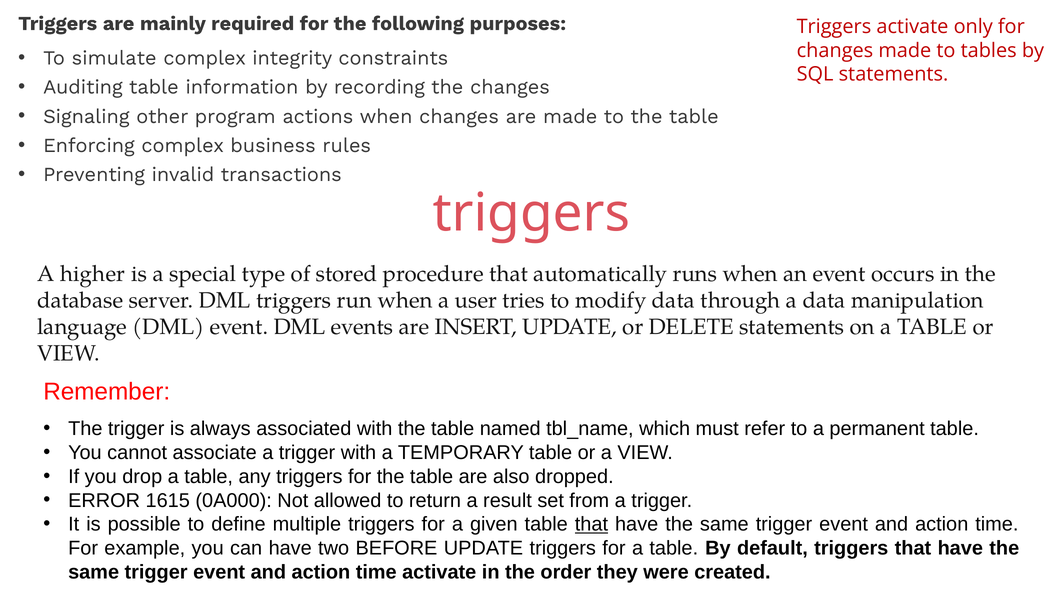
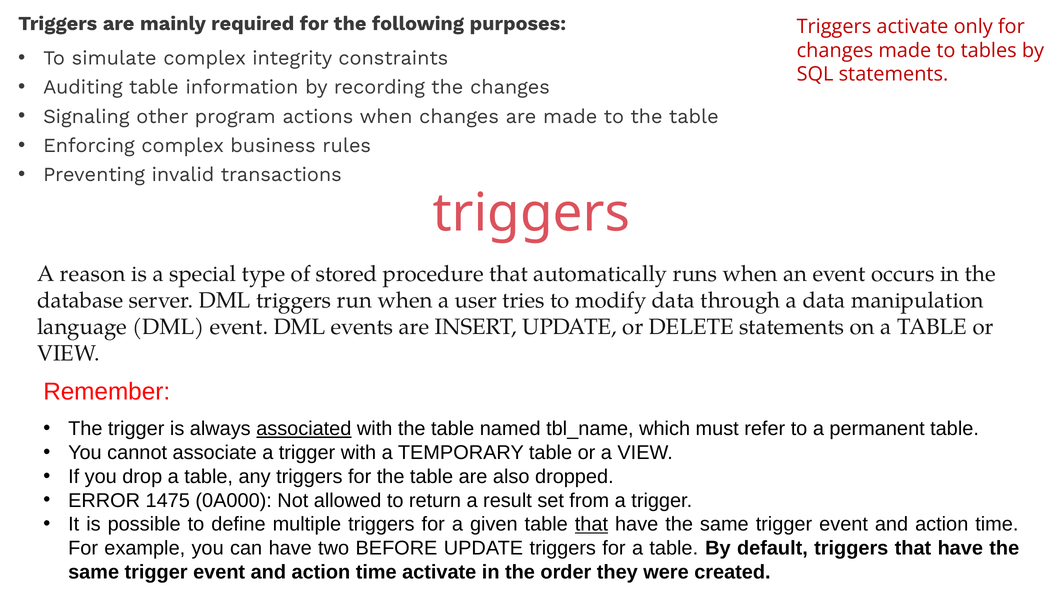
higher: higher -> reason
associated underline: none -> present
1615: 1615 -> 1475
